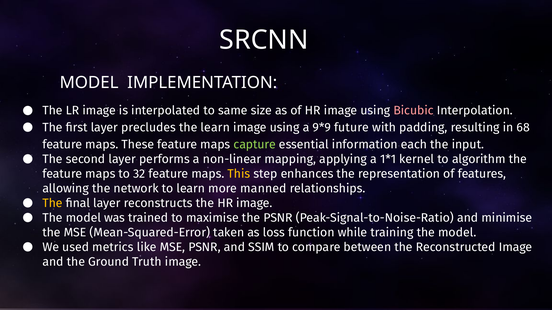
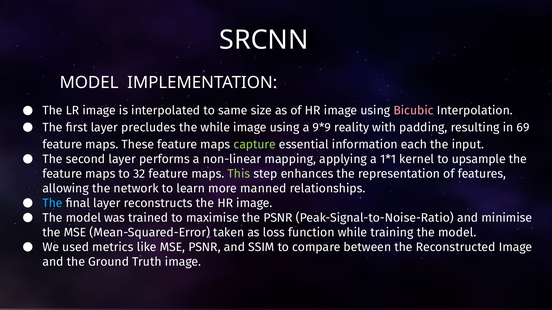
the learn: learn -> while
future: future -> reality
68: 68 -> 69
algorithm: algorithm -> upsample
This colour: yellow -> light green
The at (52, 203) colour: yellow -> light blue
